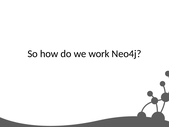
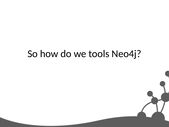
work: work -> tools
